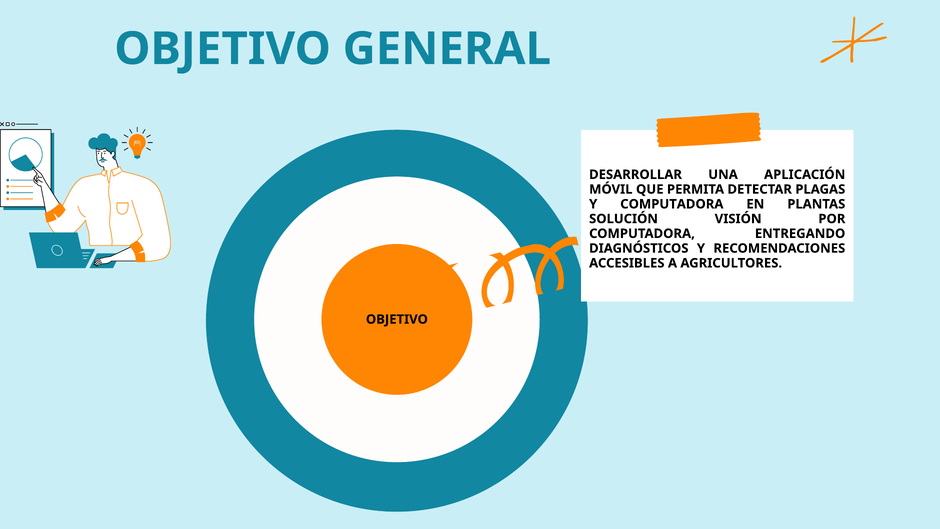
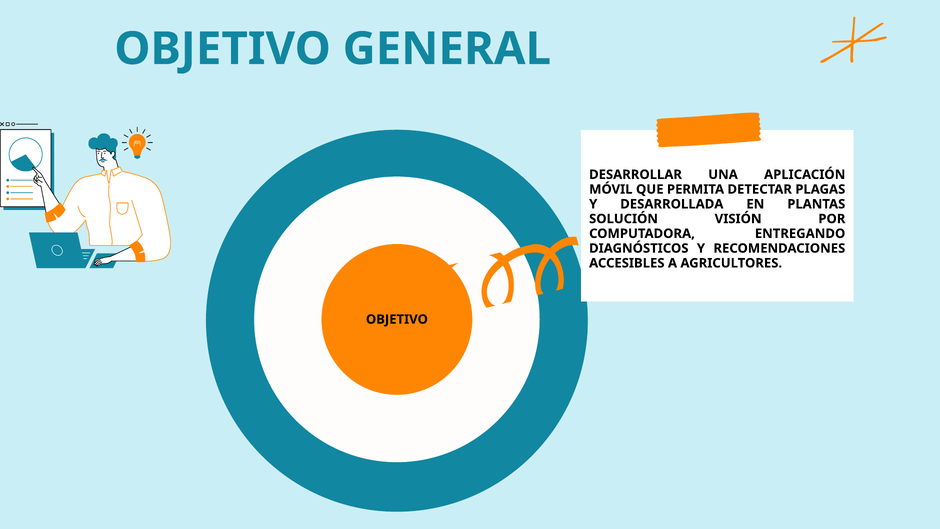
Y COMPUTADORA: COMPUTADORA -> DESARROLLADA
